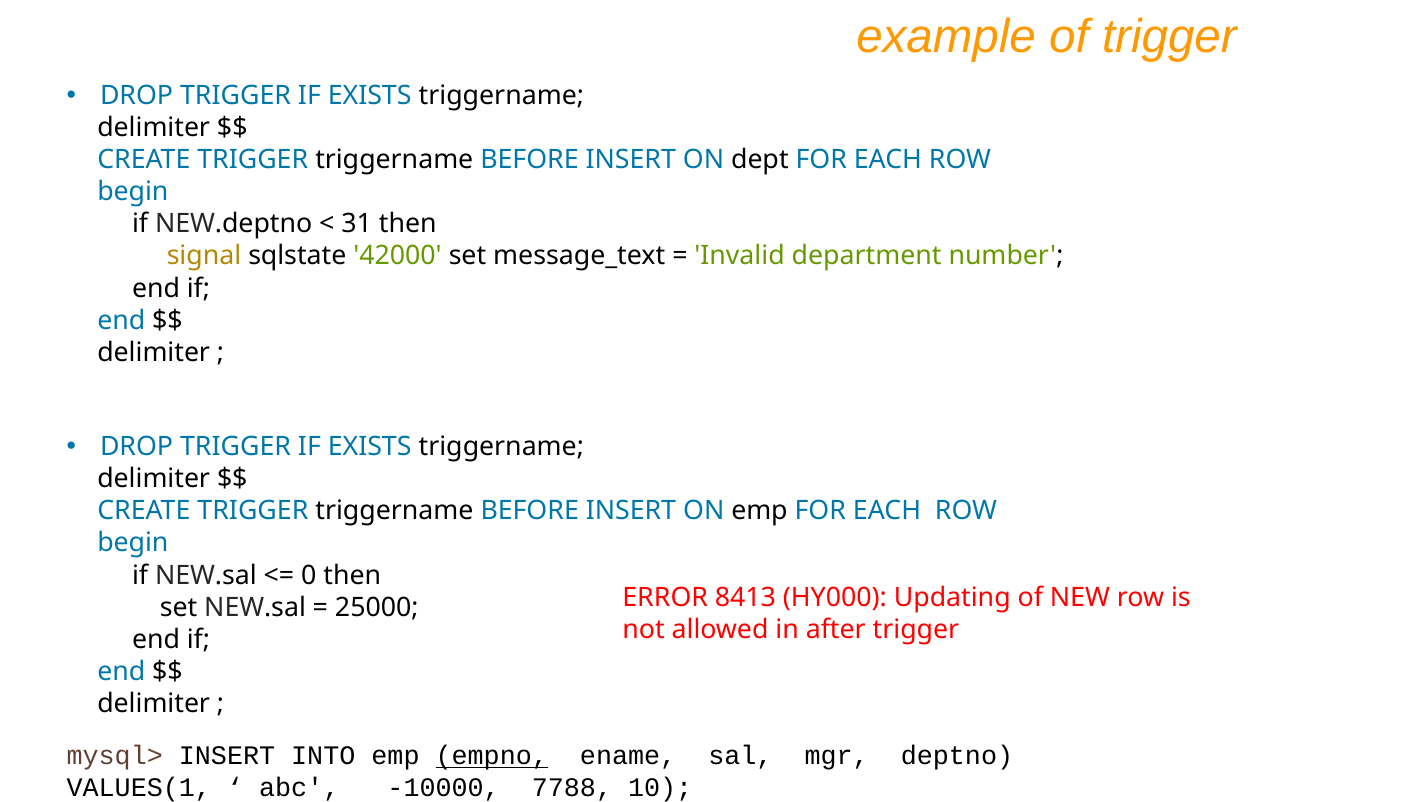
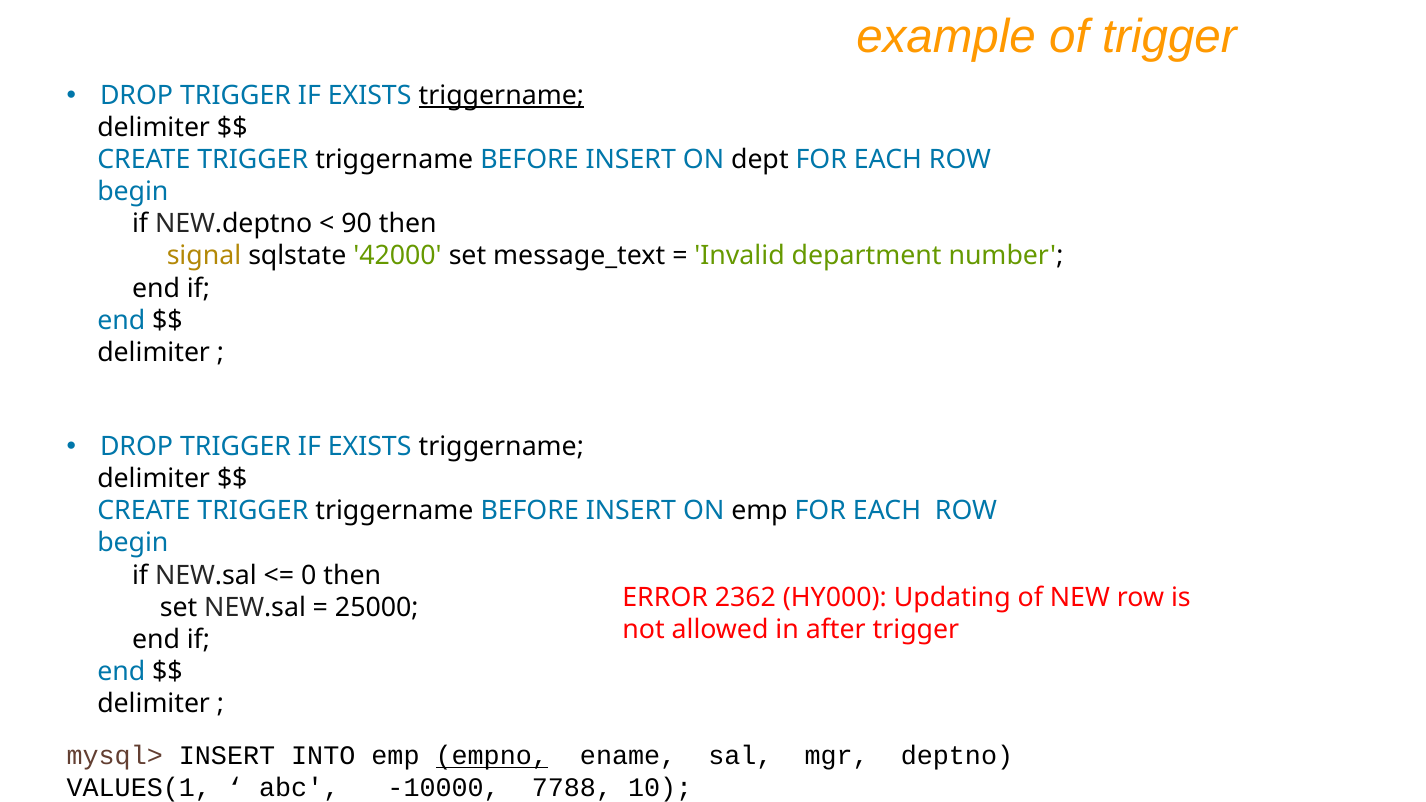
triggername at (501, 96) underline: none -> present
31: 31 -> 90
8413: 8413 -> 2362
